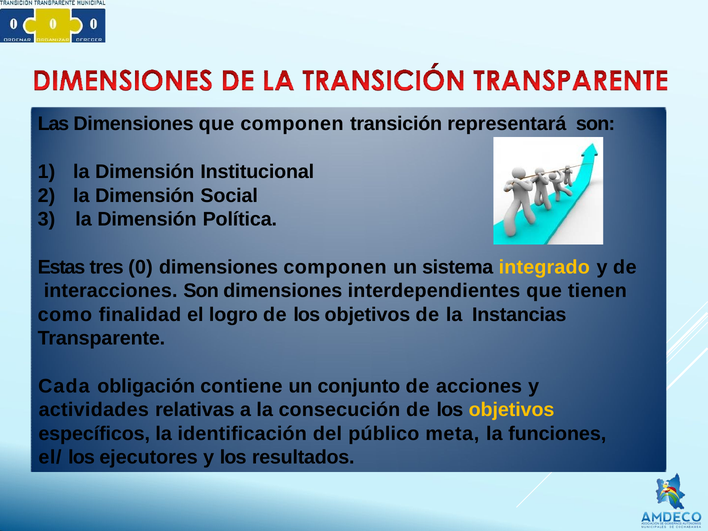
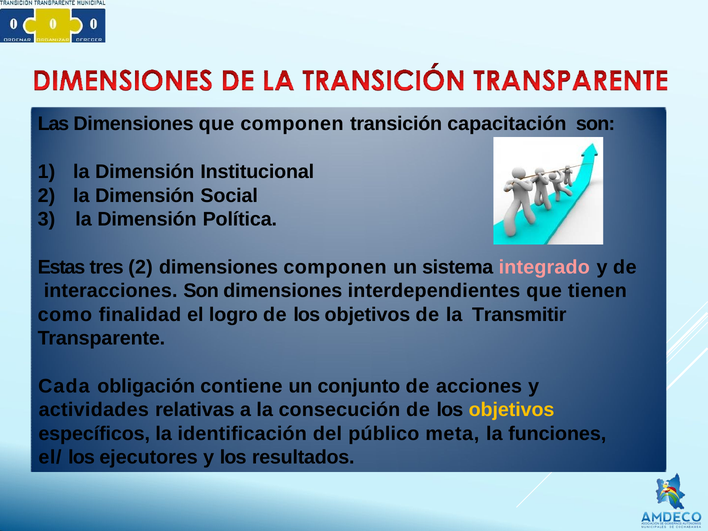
representará: representará -> capacitación
tres 0: 0 -> 2
integrado colour: yellow -> pink
Instancias: Instancias -> Transmitir
